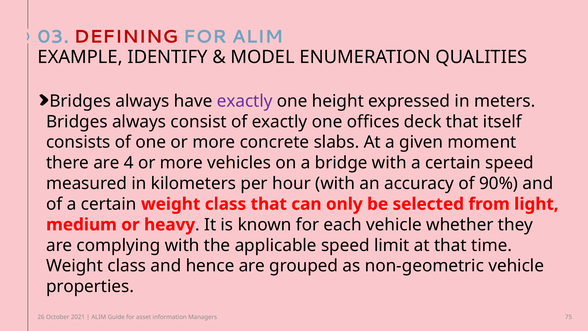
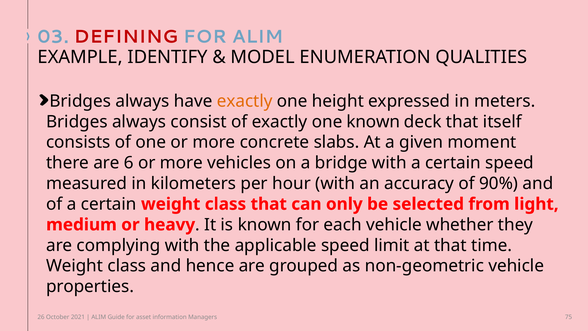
exactly at (245, 101) colour: purple -> orange
one offices: offices -> known
4: 4 -> 6
